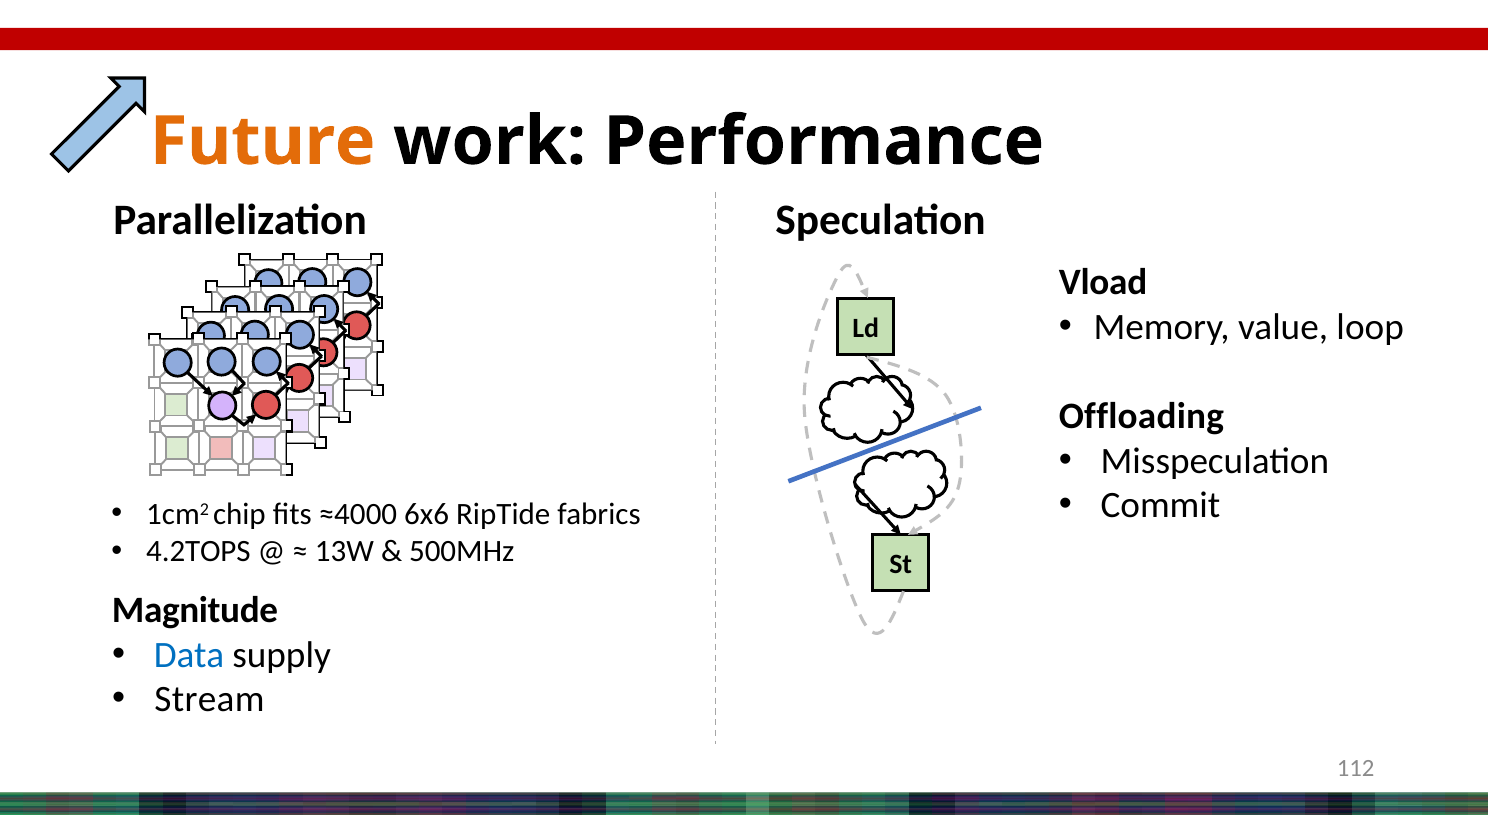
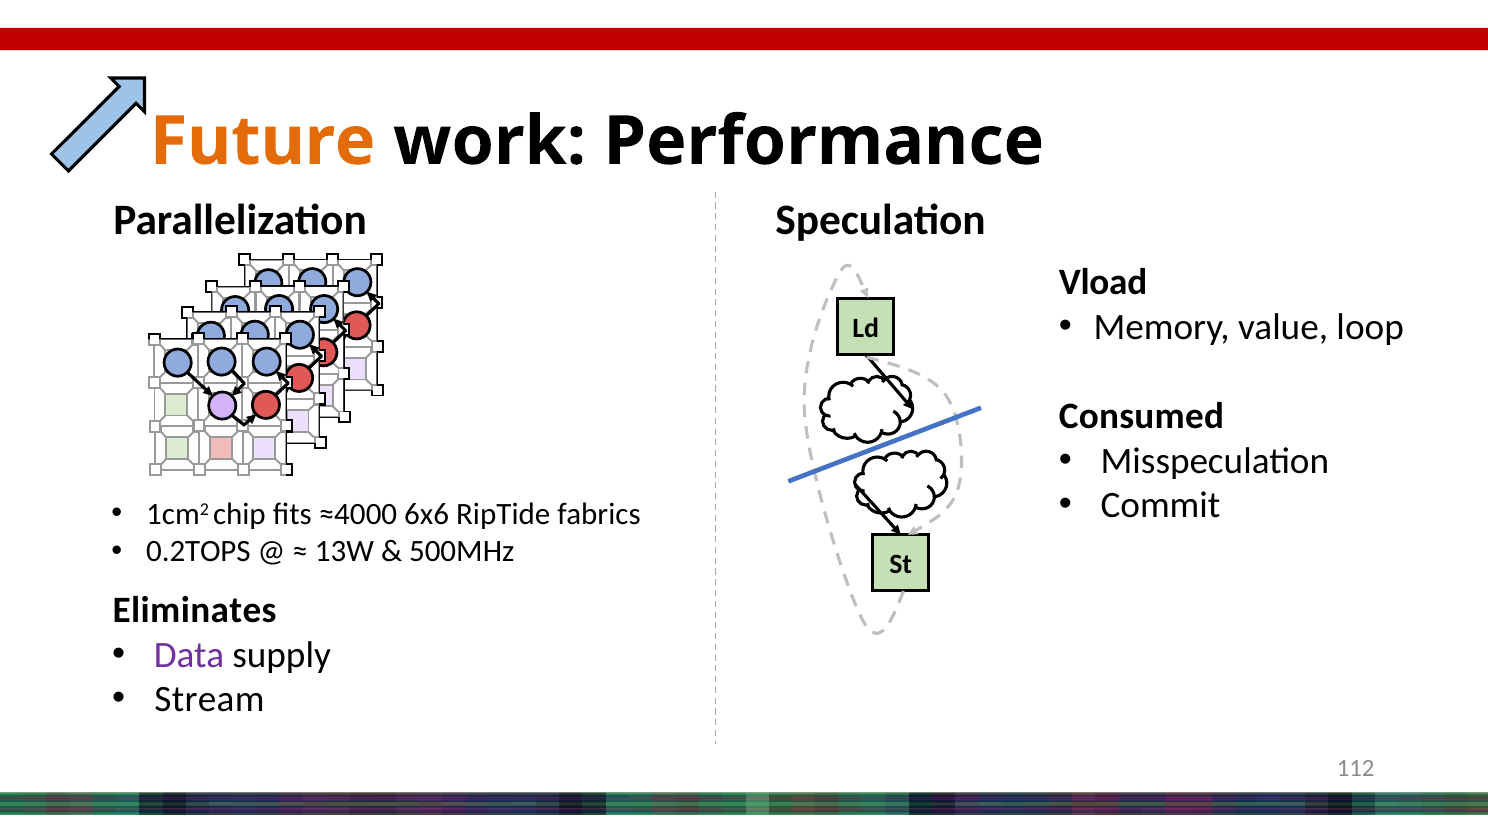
Offloading: Offloading -> Consumed
4.2TOPS: 4.2TOPS -> 0.2TOPS
Magnitude: Magnitude -> Eliminates
Data colour: blue -> purple
